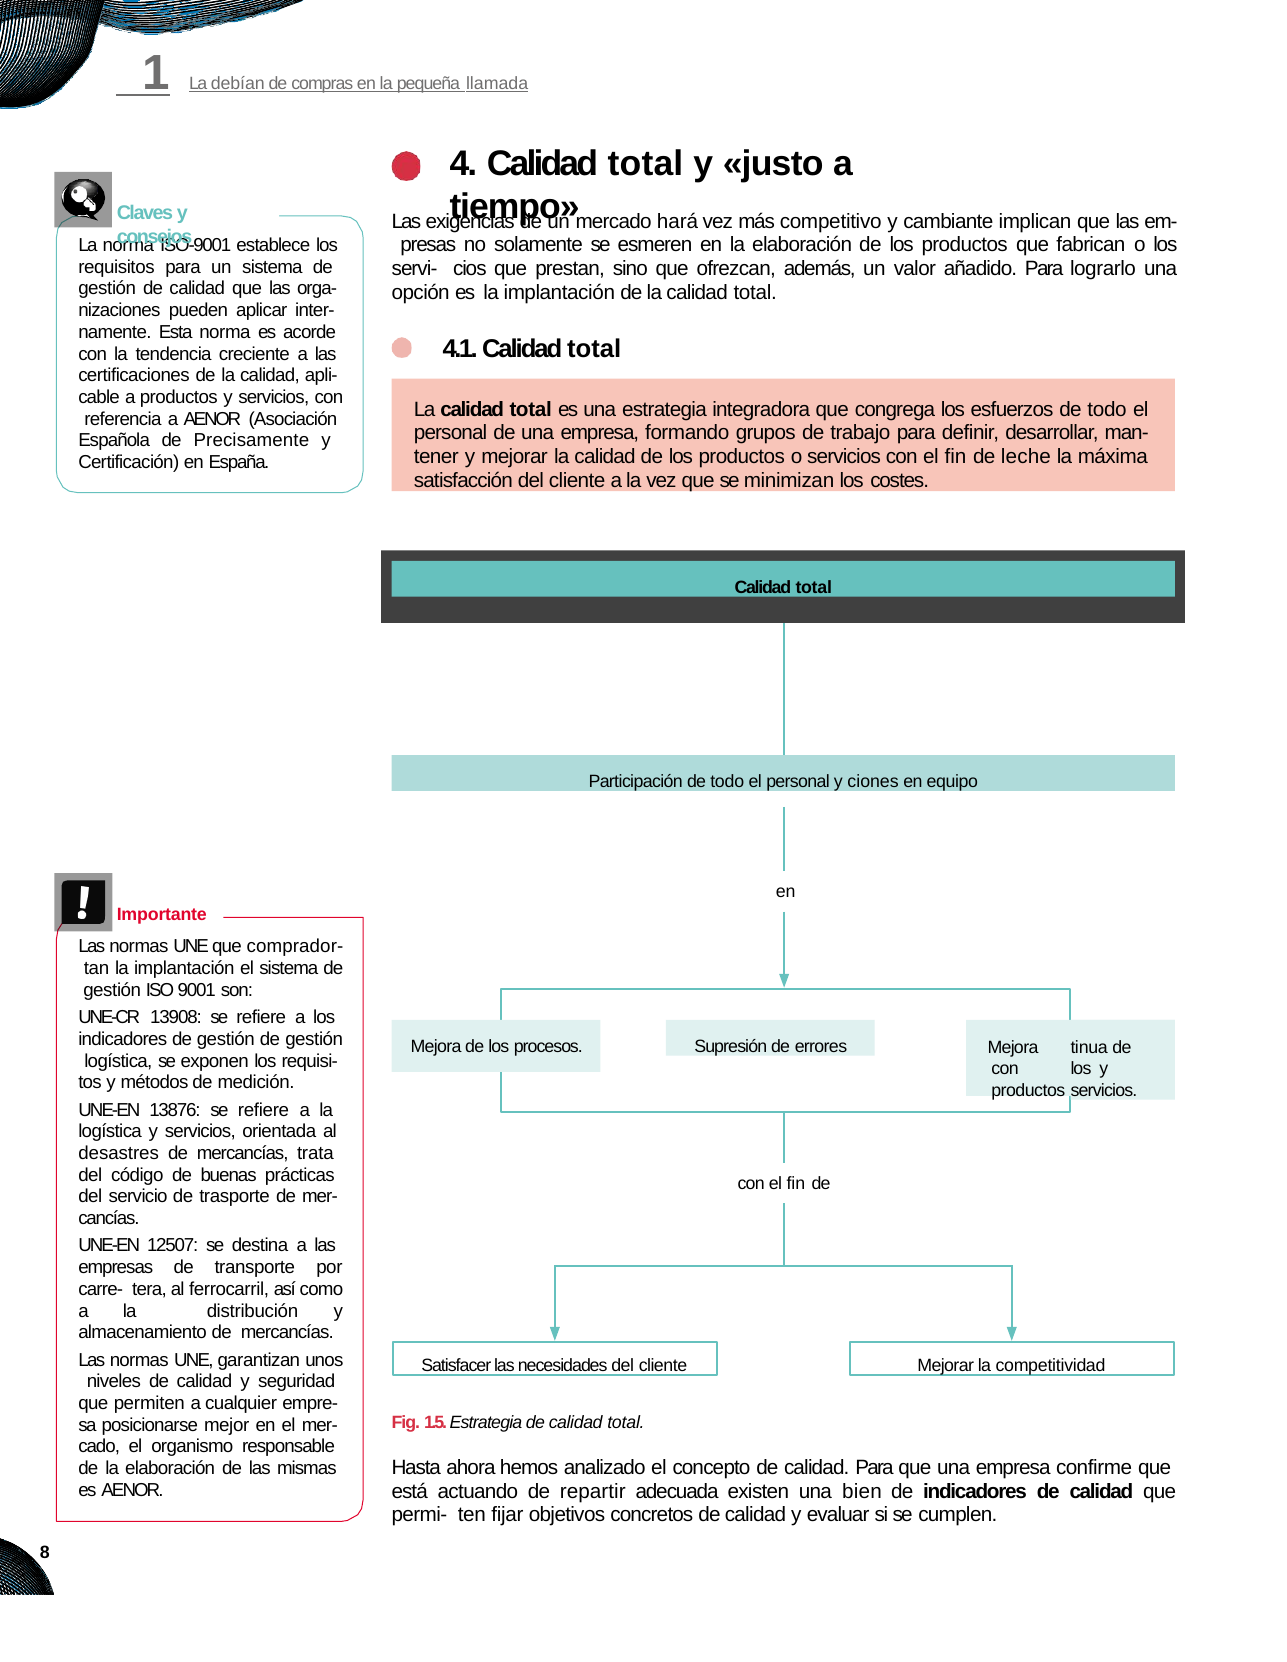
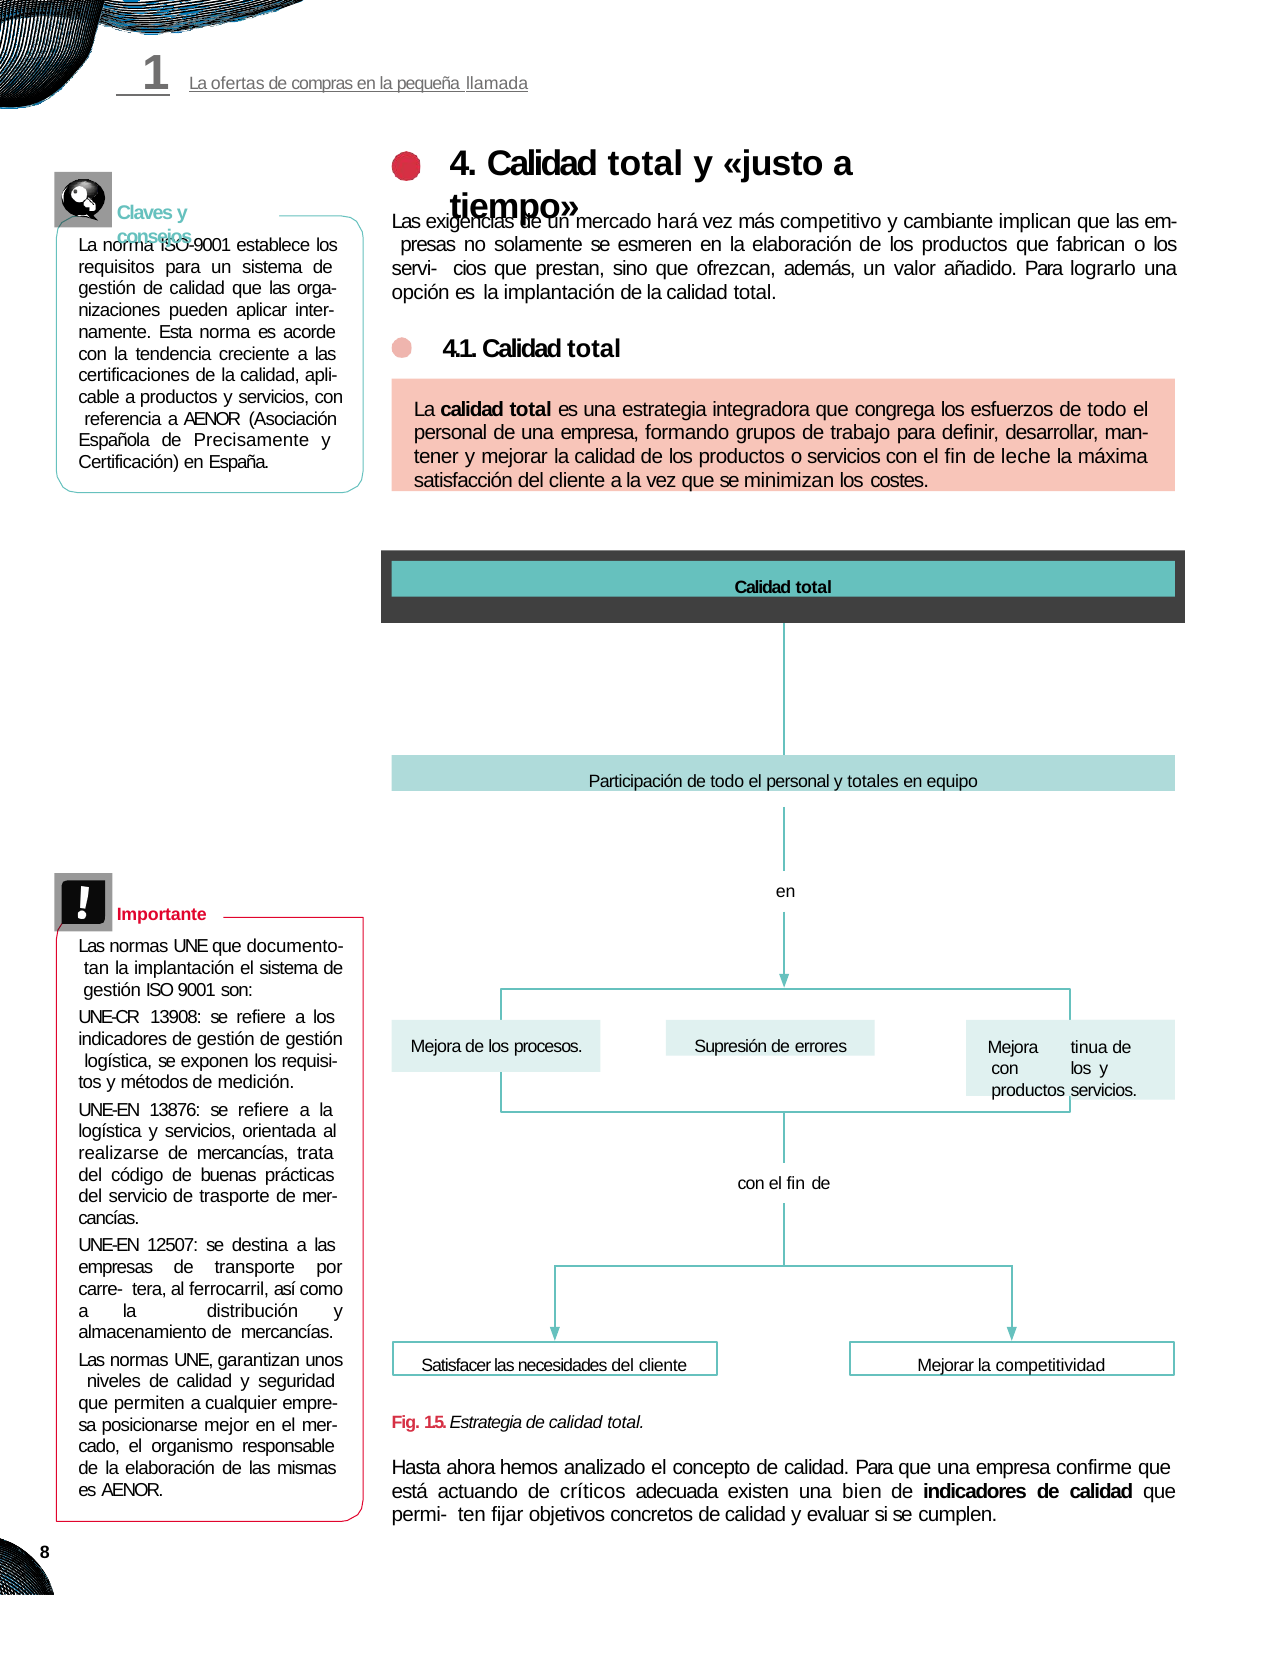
debían: debían -> ofertas
ciones: ciones -> totales
comprador-: comprador- -> documento-
desastres: desastres -> realizarse
repartir: repartir -> críticos
